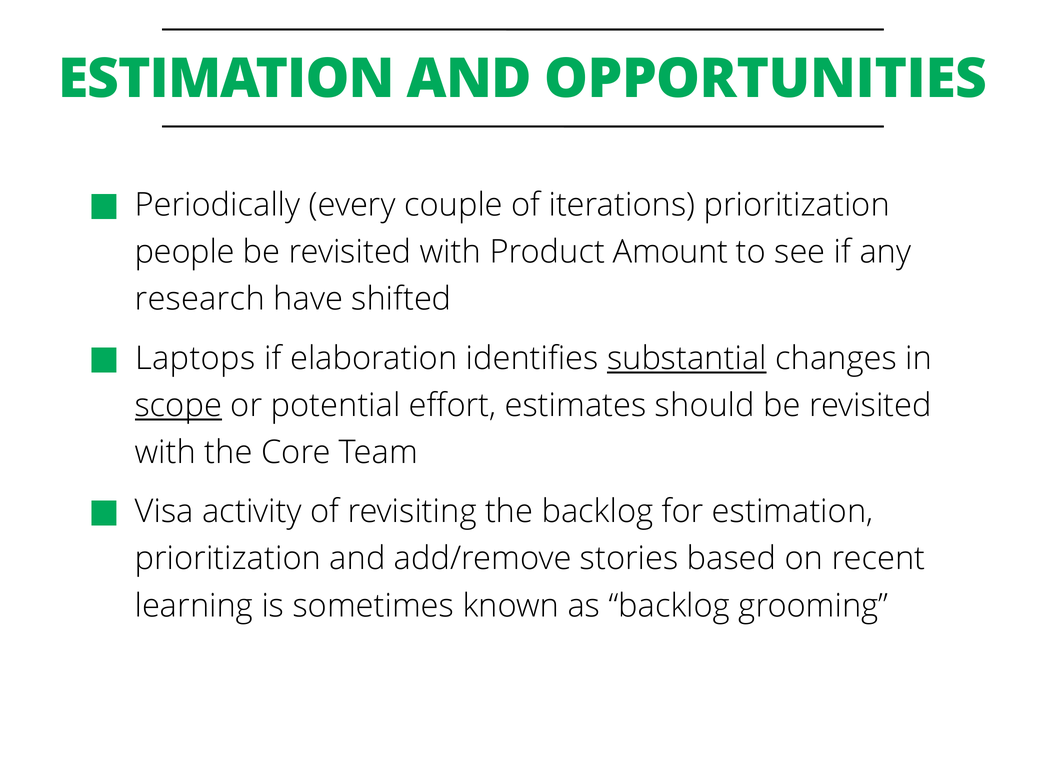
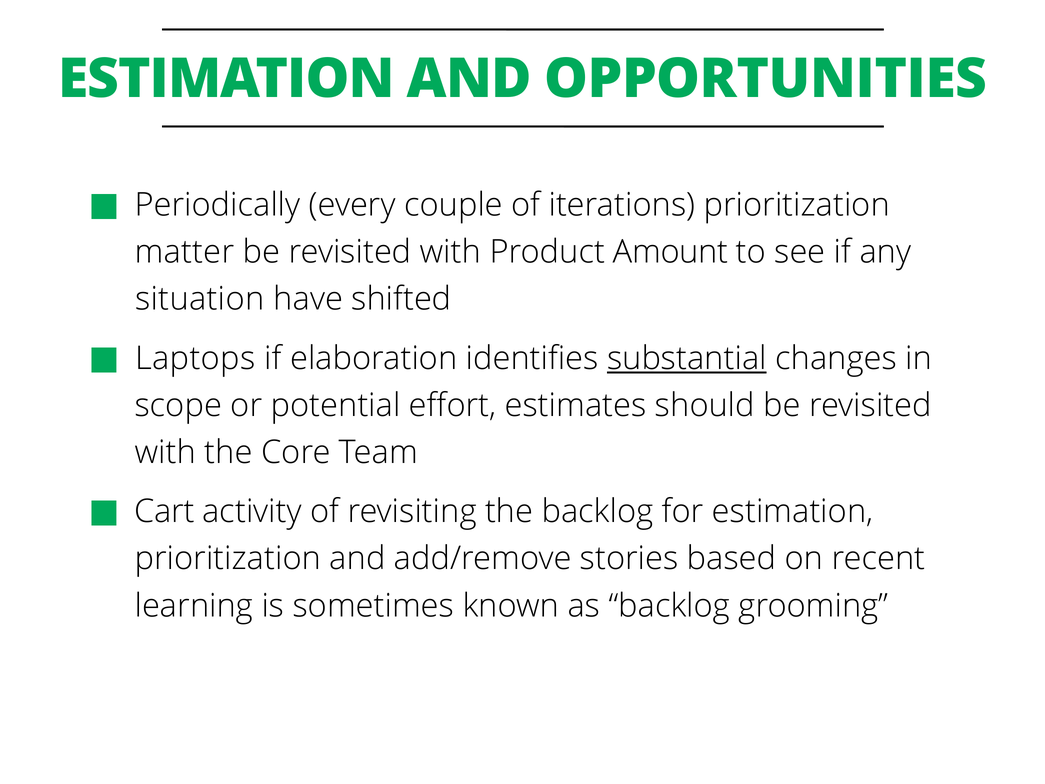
people: people -> matter
research: research -> situation
scope underline: present -> none
Visa: Visa -> Cart
